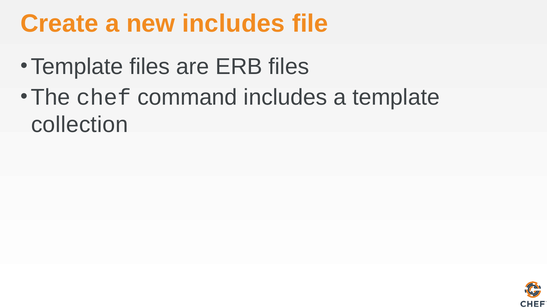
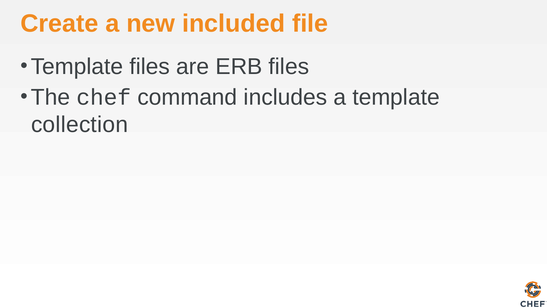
new includes: includes -> included
